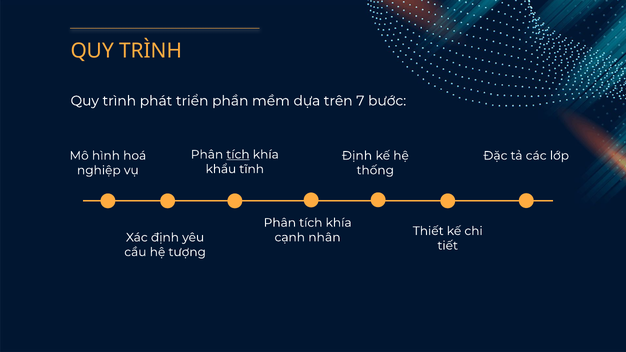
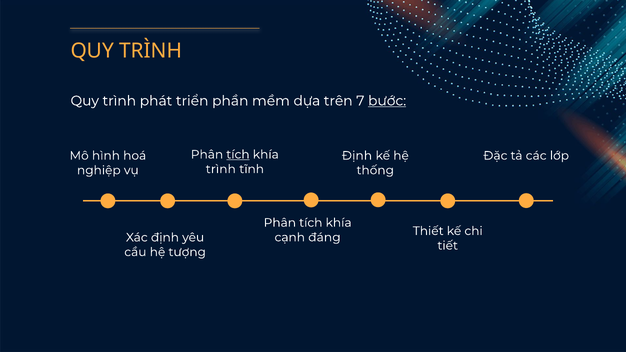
bước underline: none -> present
khẩu at (221, 169): khẩu -> trình
nhân: nhân -> đáng
